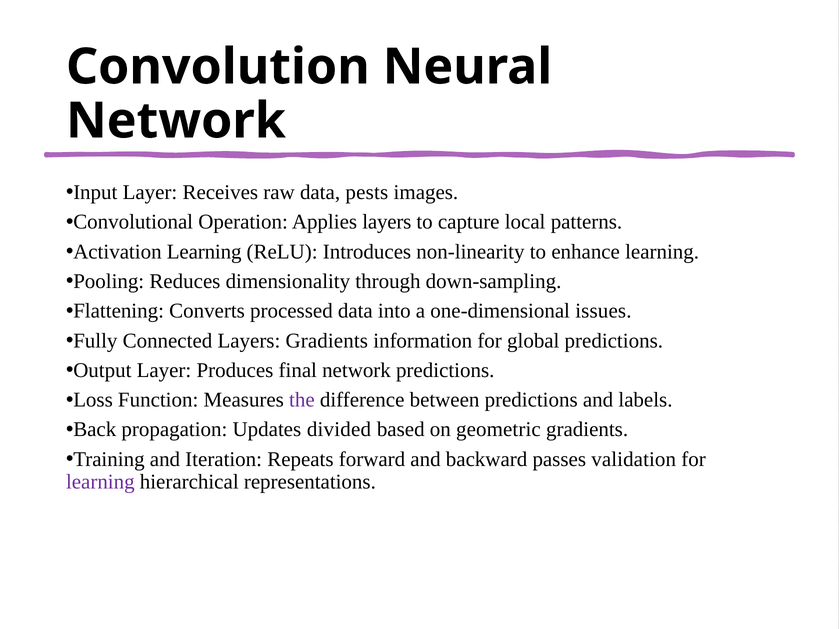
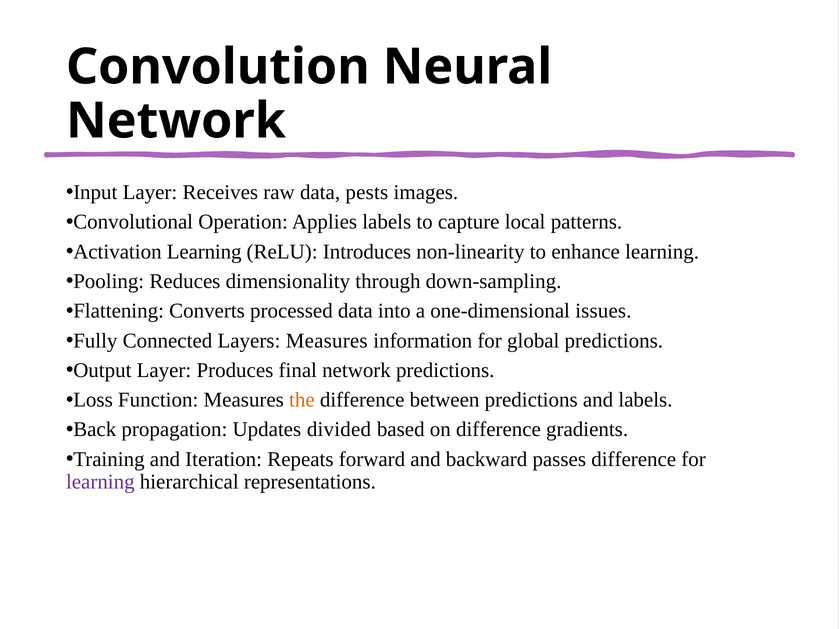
Applies layers: layers -> labels
Layers Gradients: Gradients -> Measures
the colour: purple -> orange
on geometric: geometric -> difference
passes validation: validation -> difference
